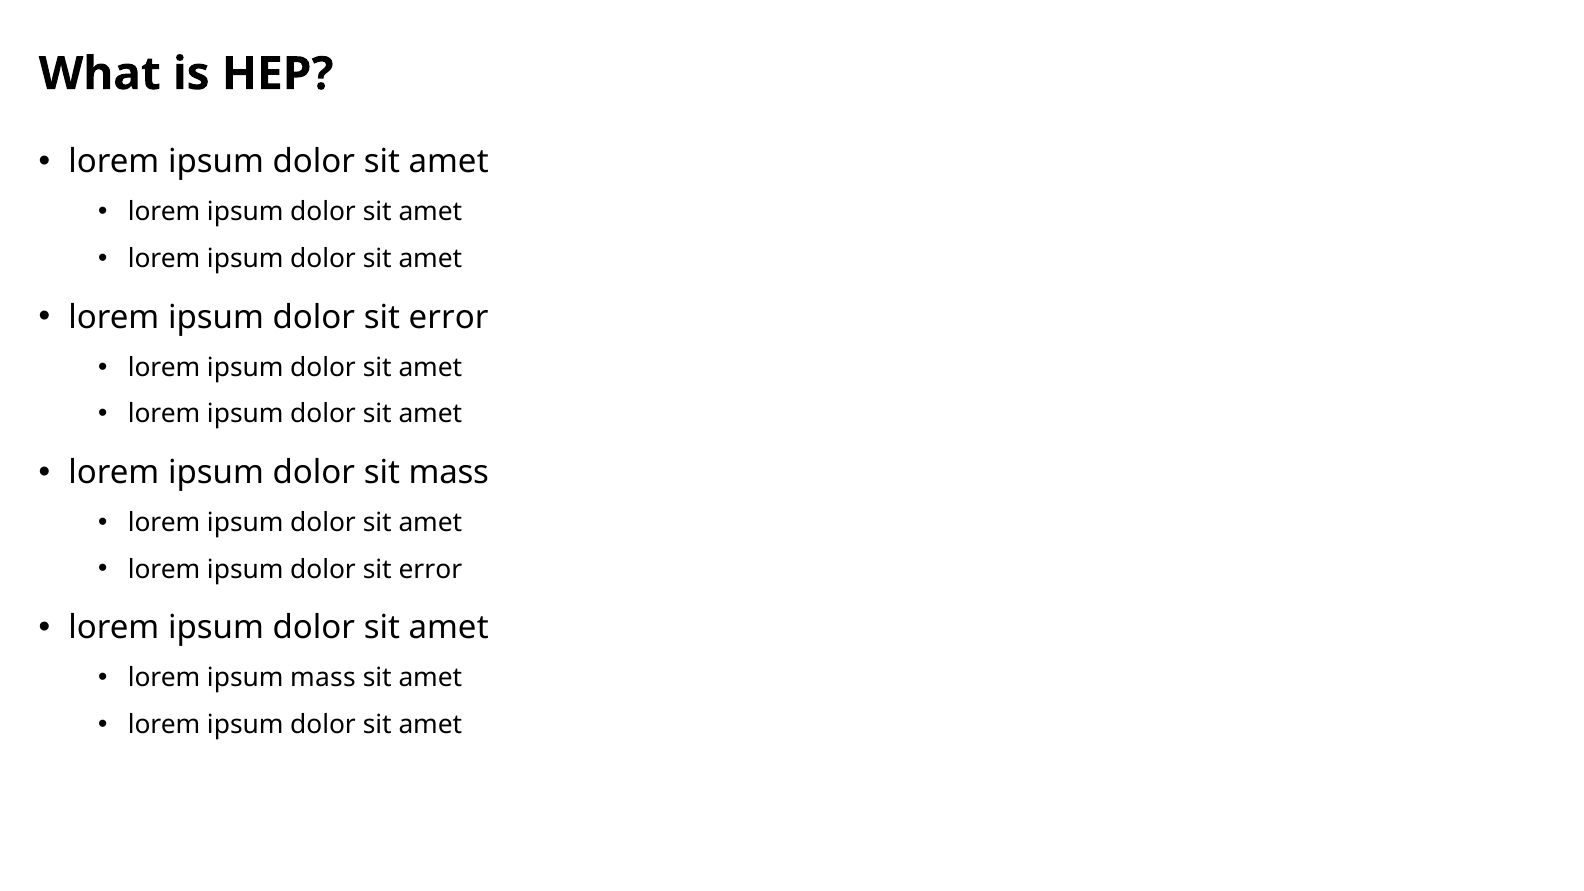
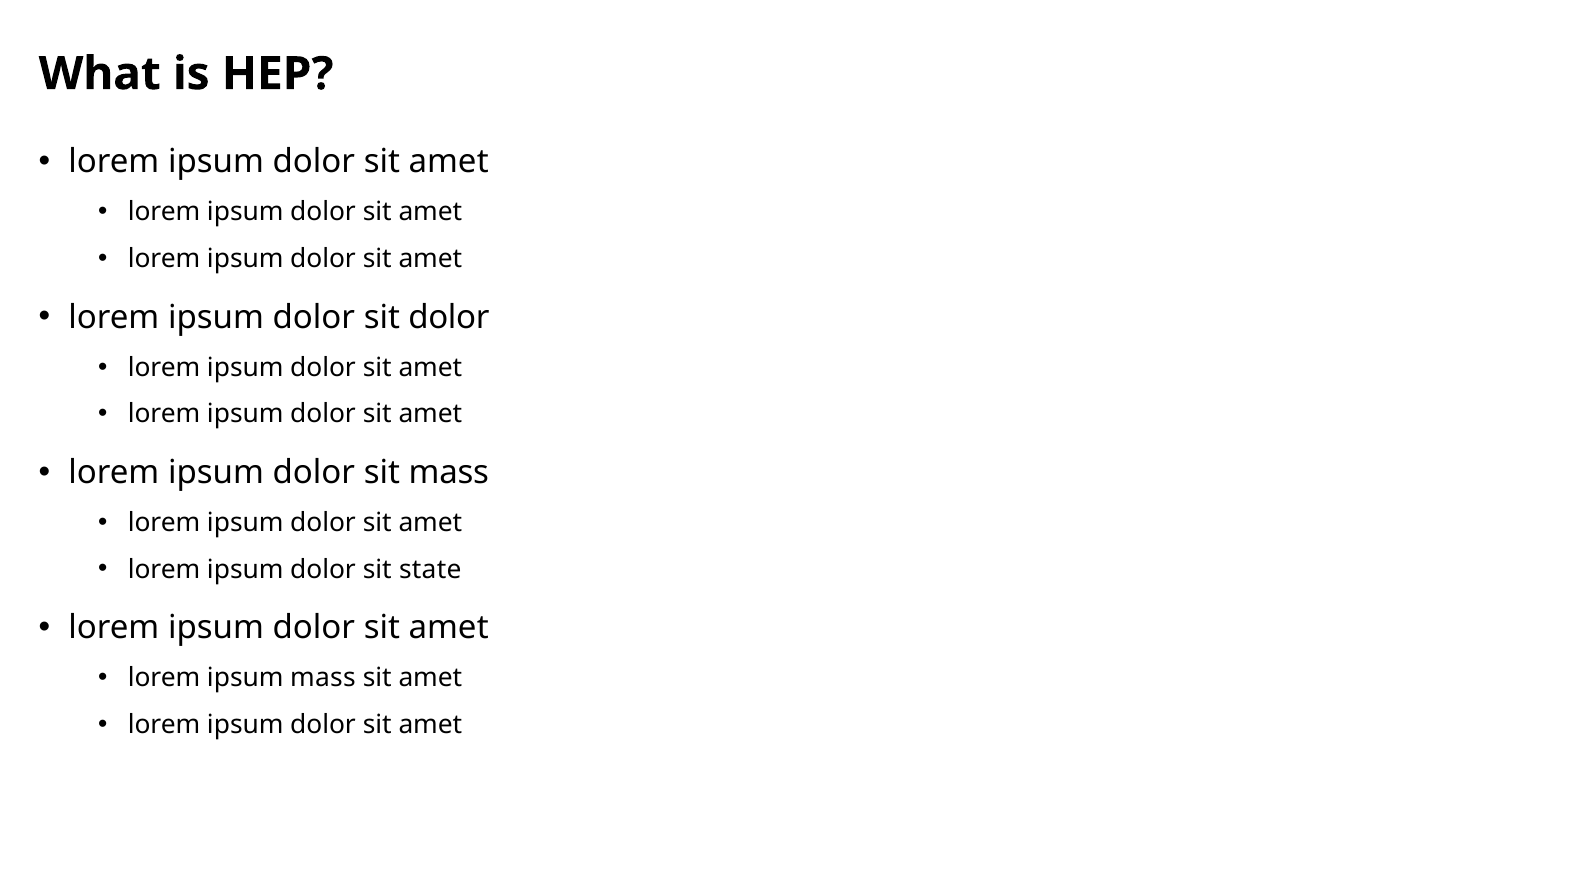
error at (449, 317): error -> dolor
error at (430, 569): error -> state
